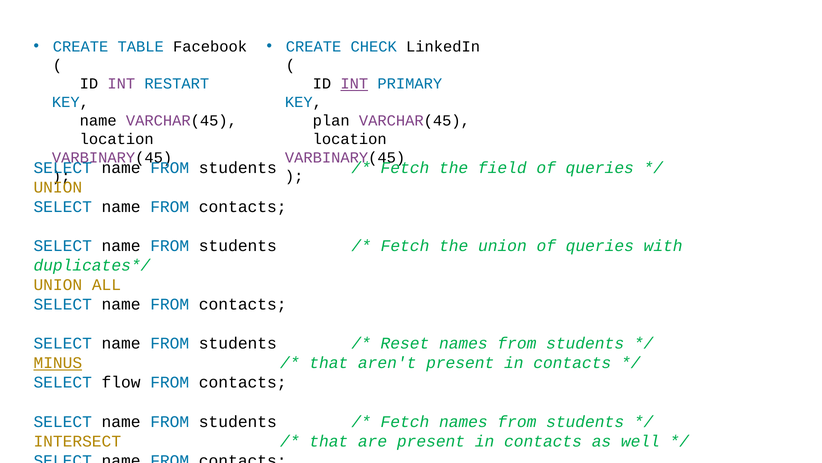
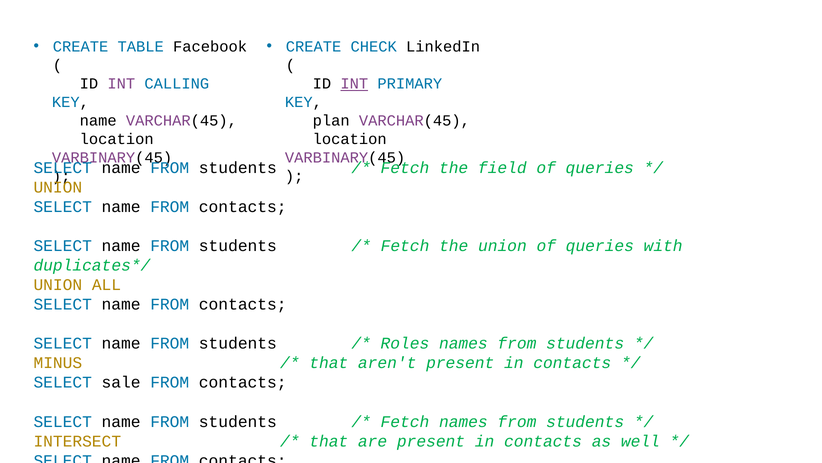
RESTART: RESTART -> CALLING
Reset: Reset -> Roles
MINUS underline: present -> none
flow: flow -> sale
